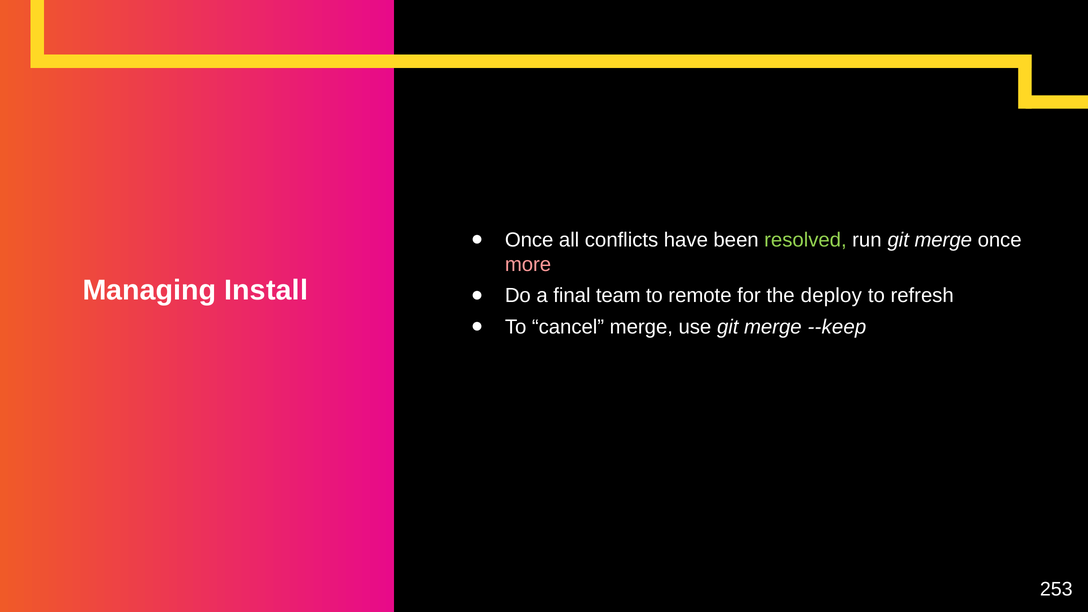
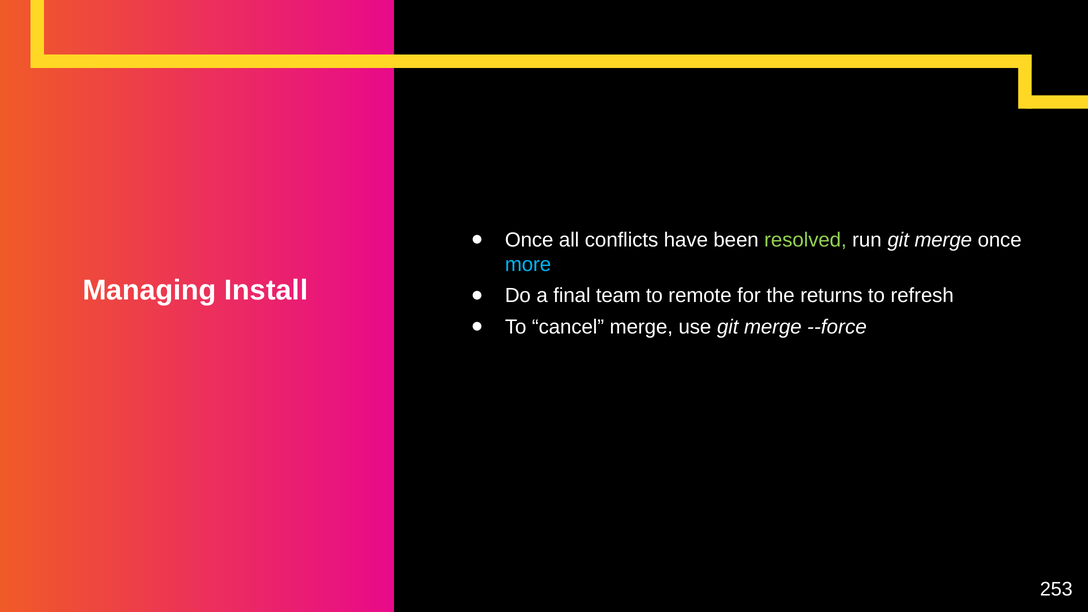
more colour: pink -> light blue
deploy: deploy -> returns
--keep: --keep -> --force
